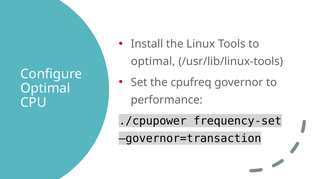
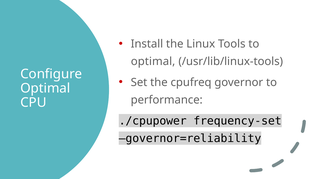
governor=transaction: governor=transaction -> governor=reliability
